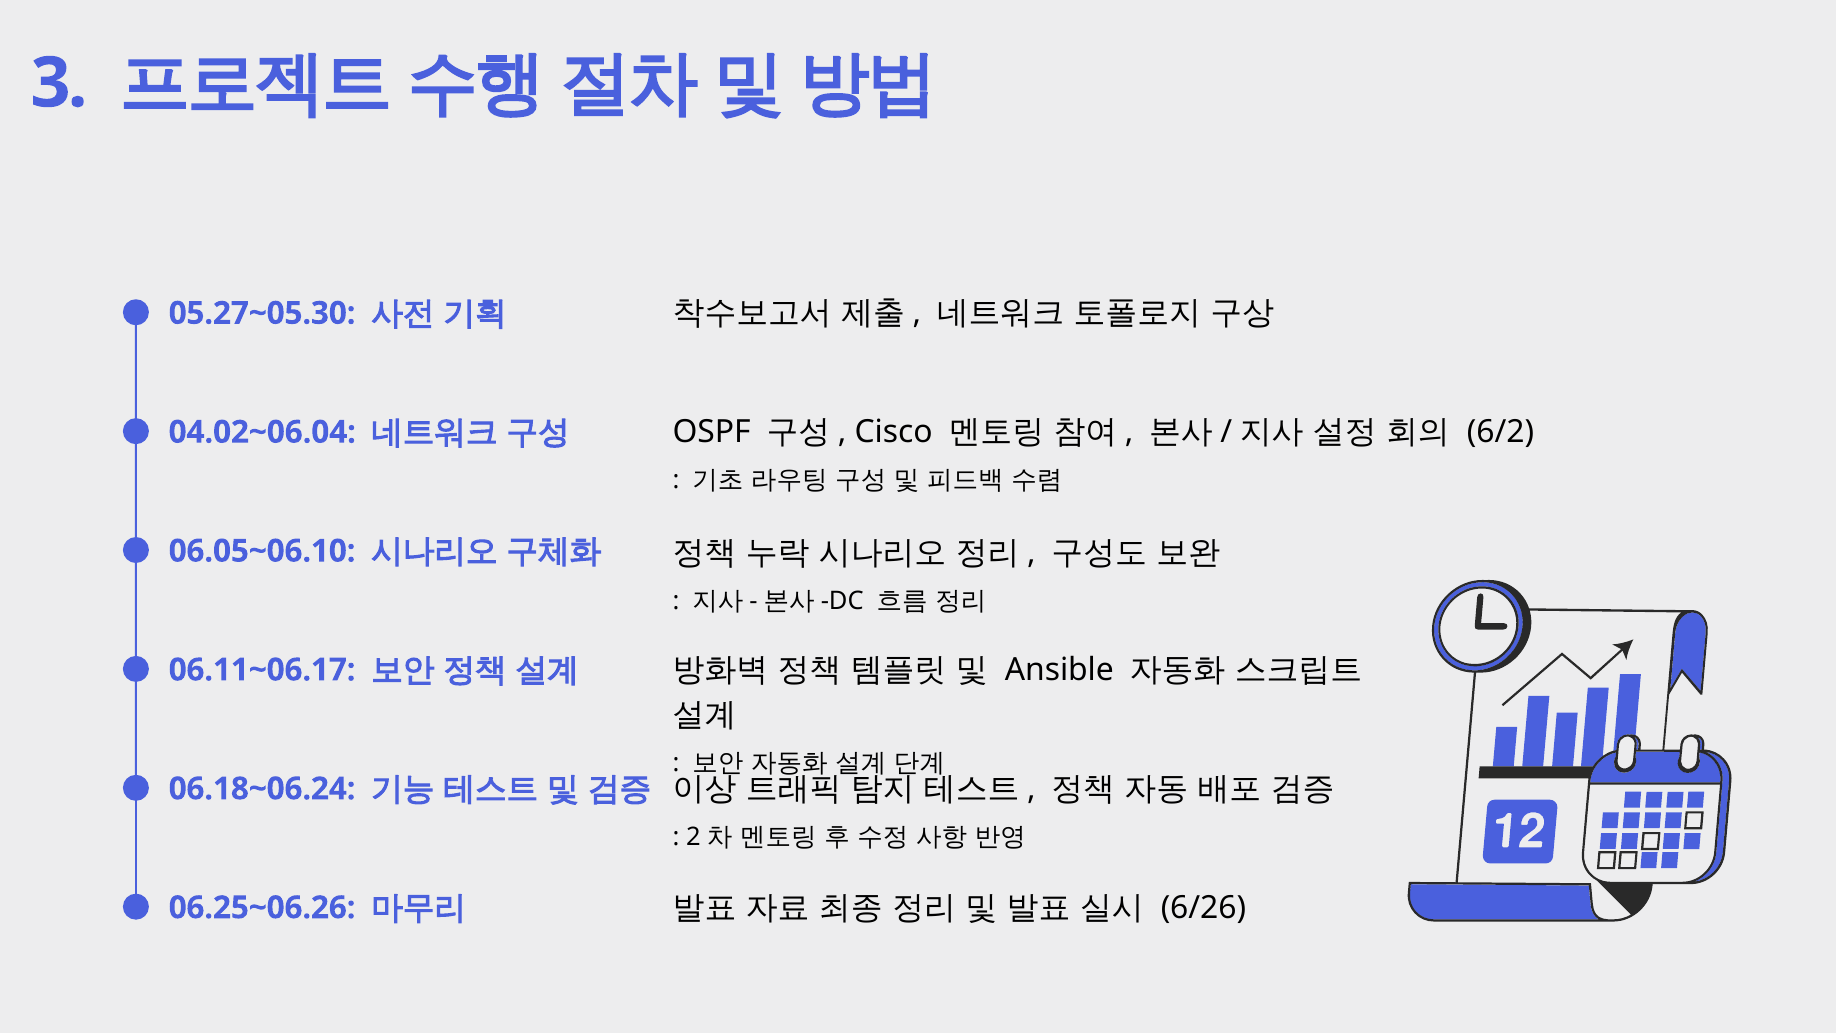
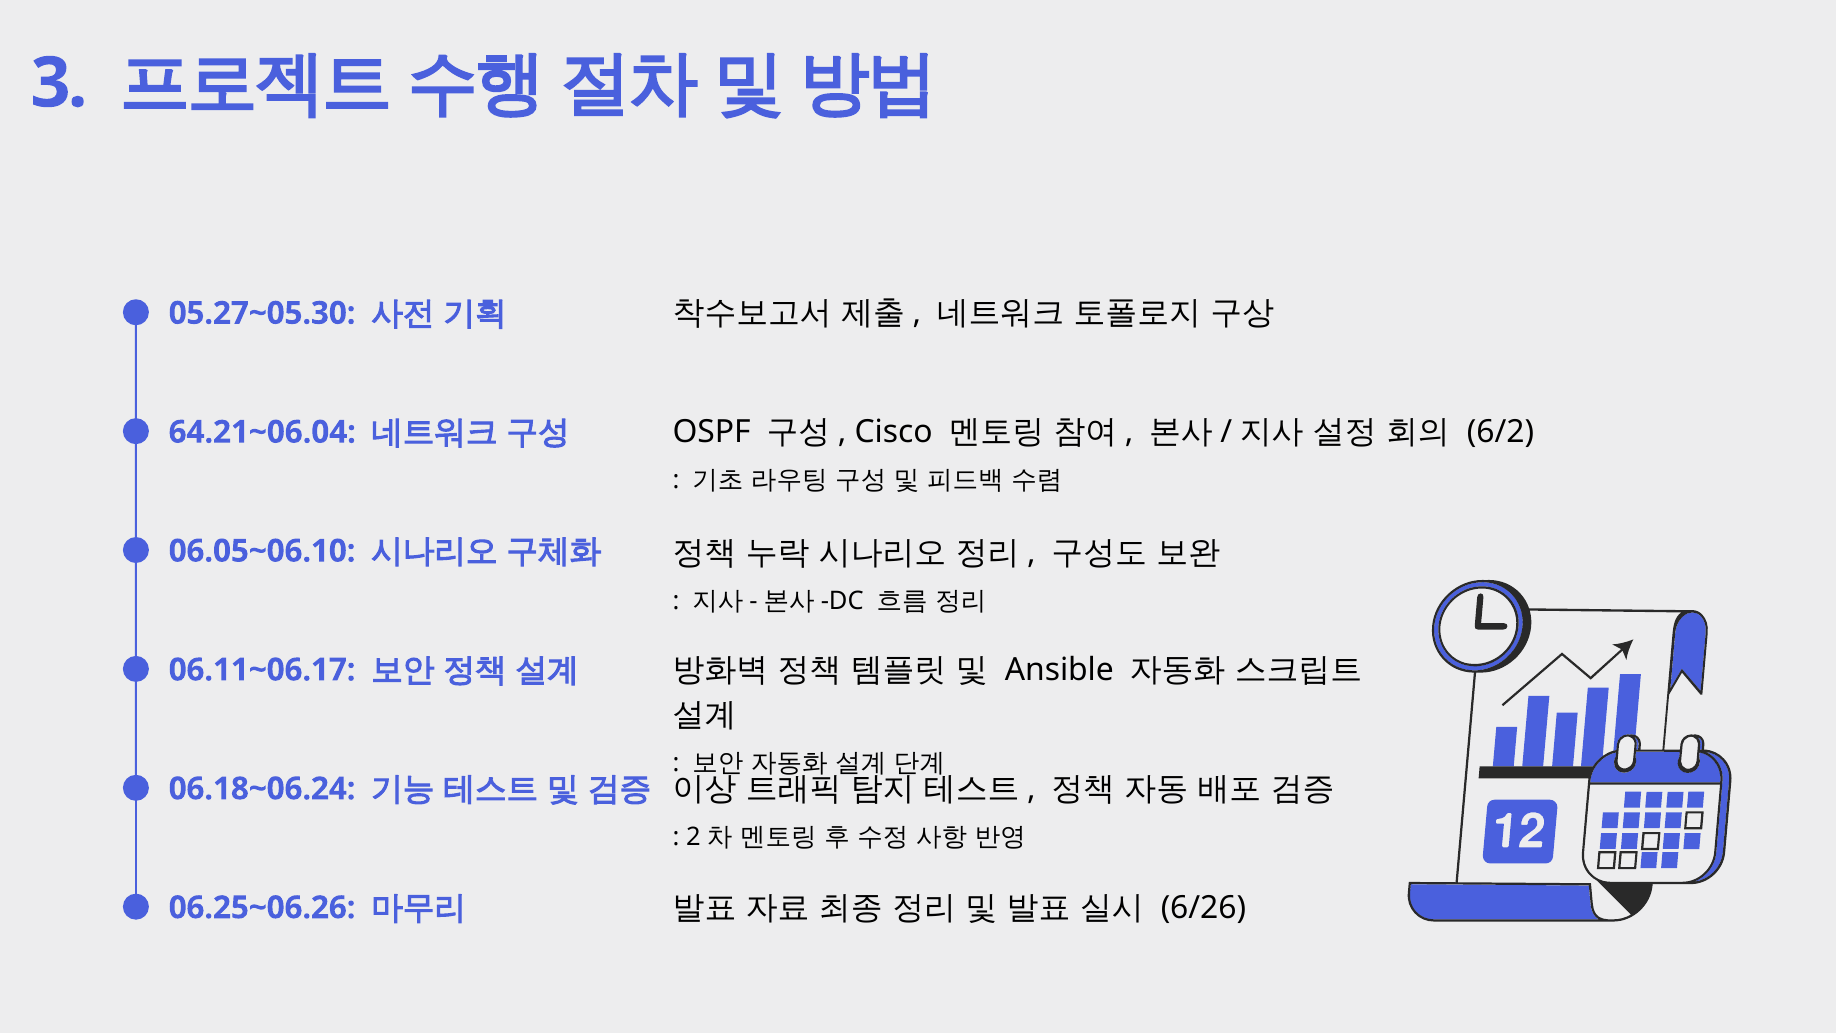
04.02~06.04: 04.02~06.04 -> 64.21~06.04
